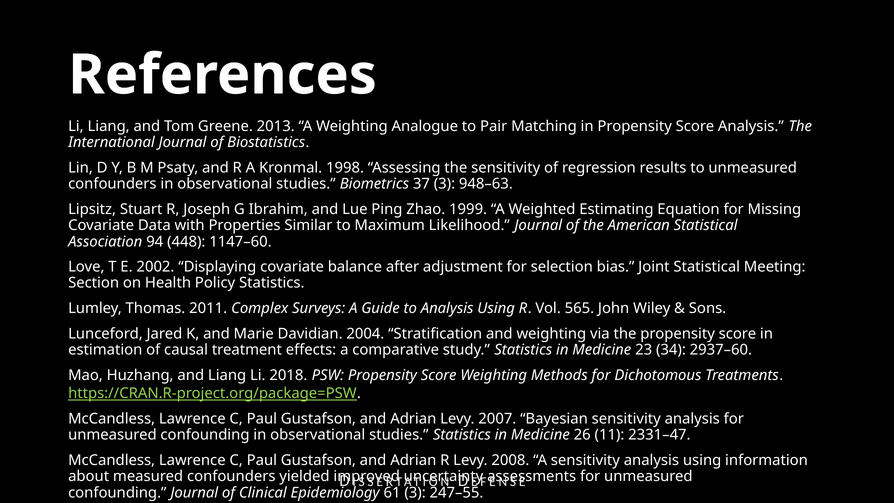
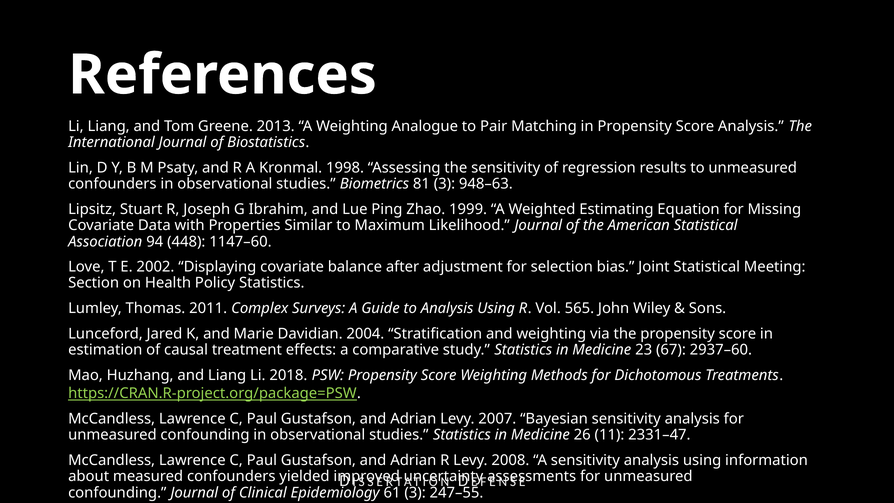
37: 37 -> 81
34: 34 -> 67
